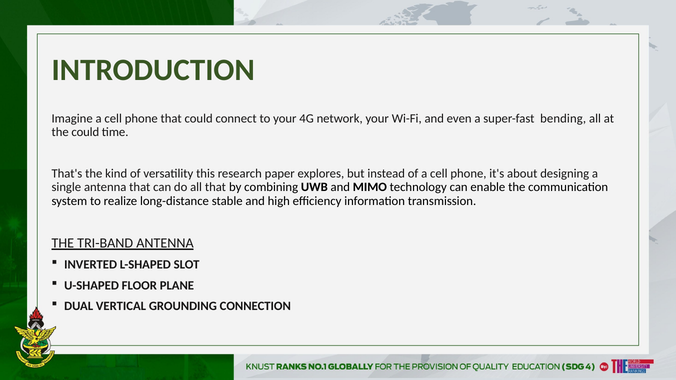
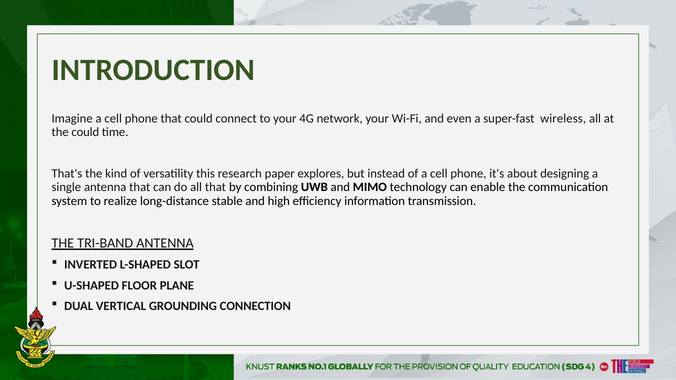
bending: bending -> wireless
